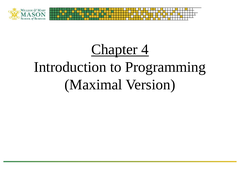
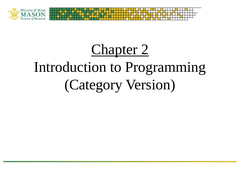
4: 4 -> 2
Maximal: Maximal -> Category
